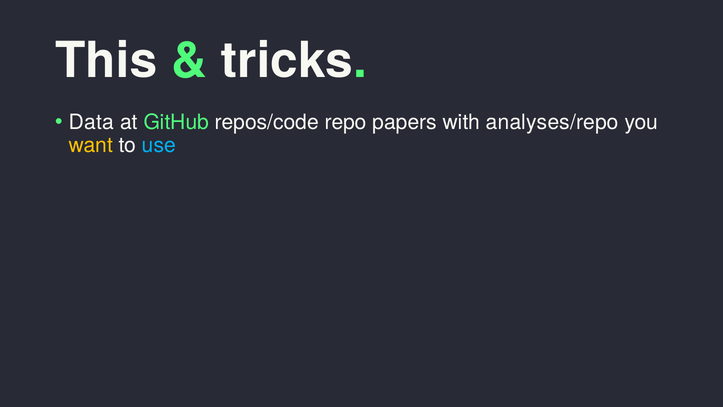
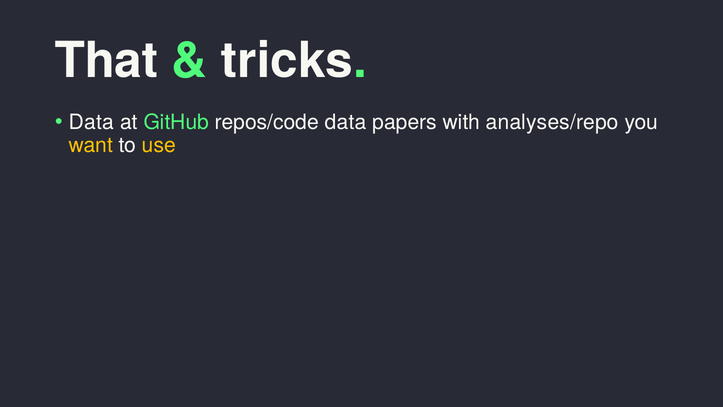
This: This -> That
repos/code repo: repo -> data
use colour: light blue -> yellow
